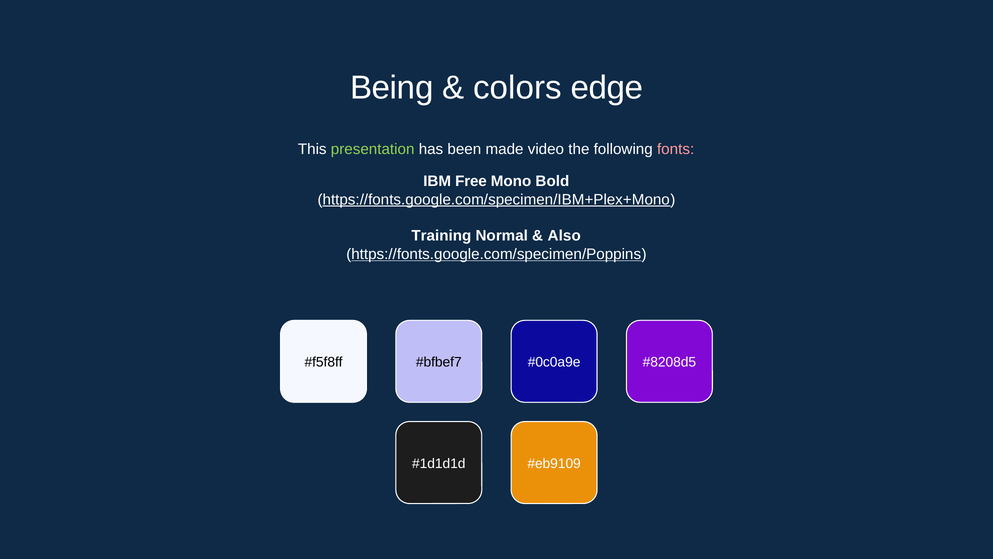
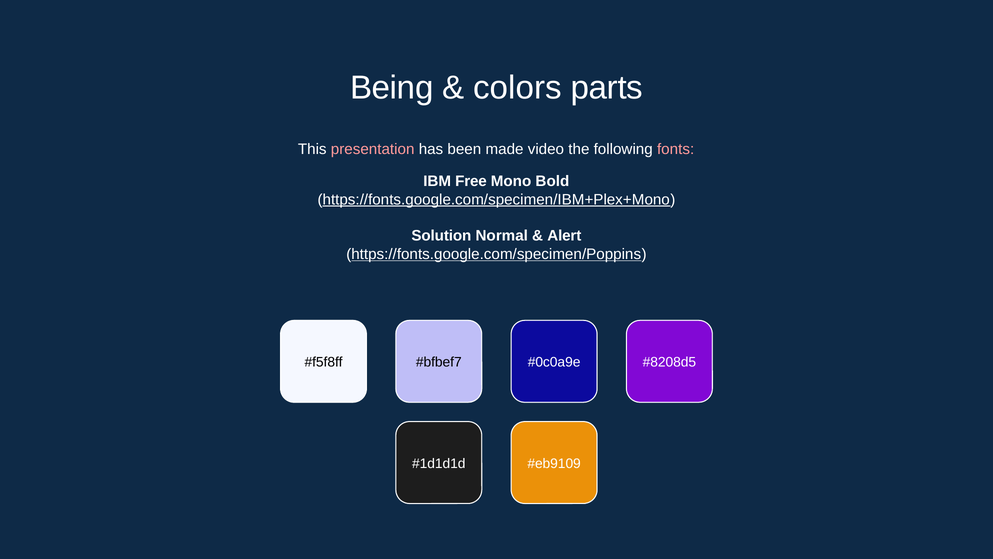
edge: edge -> parts
presentation colour: light green -> pink
Training: Training -> Solution
Also: Also -> Alert
